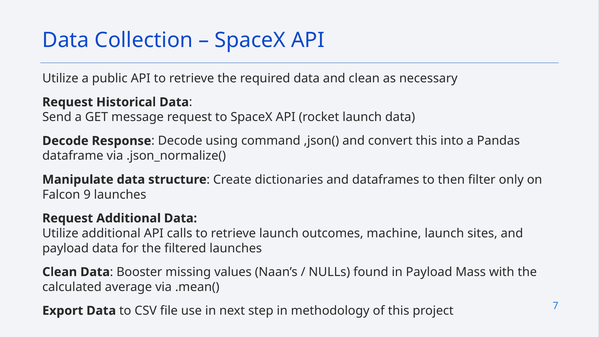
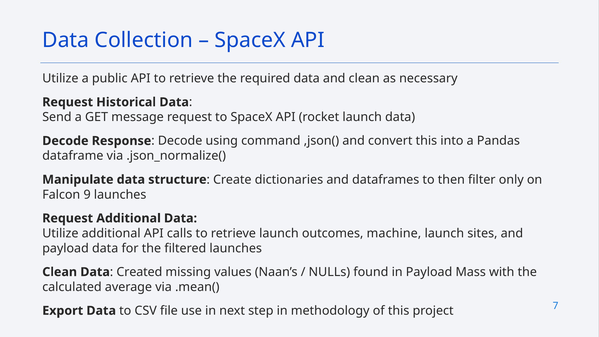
Booster: Booster -> Created
